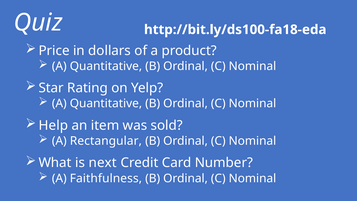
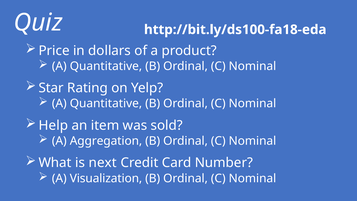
Rectangular: Rectangular -> Aggregation
Faithfulness: Faithfulness -> Visualization
